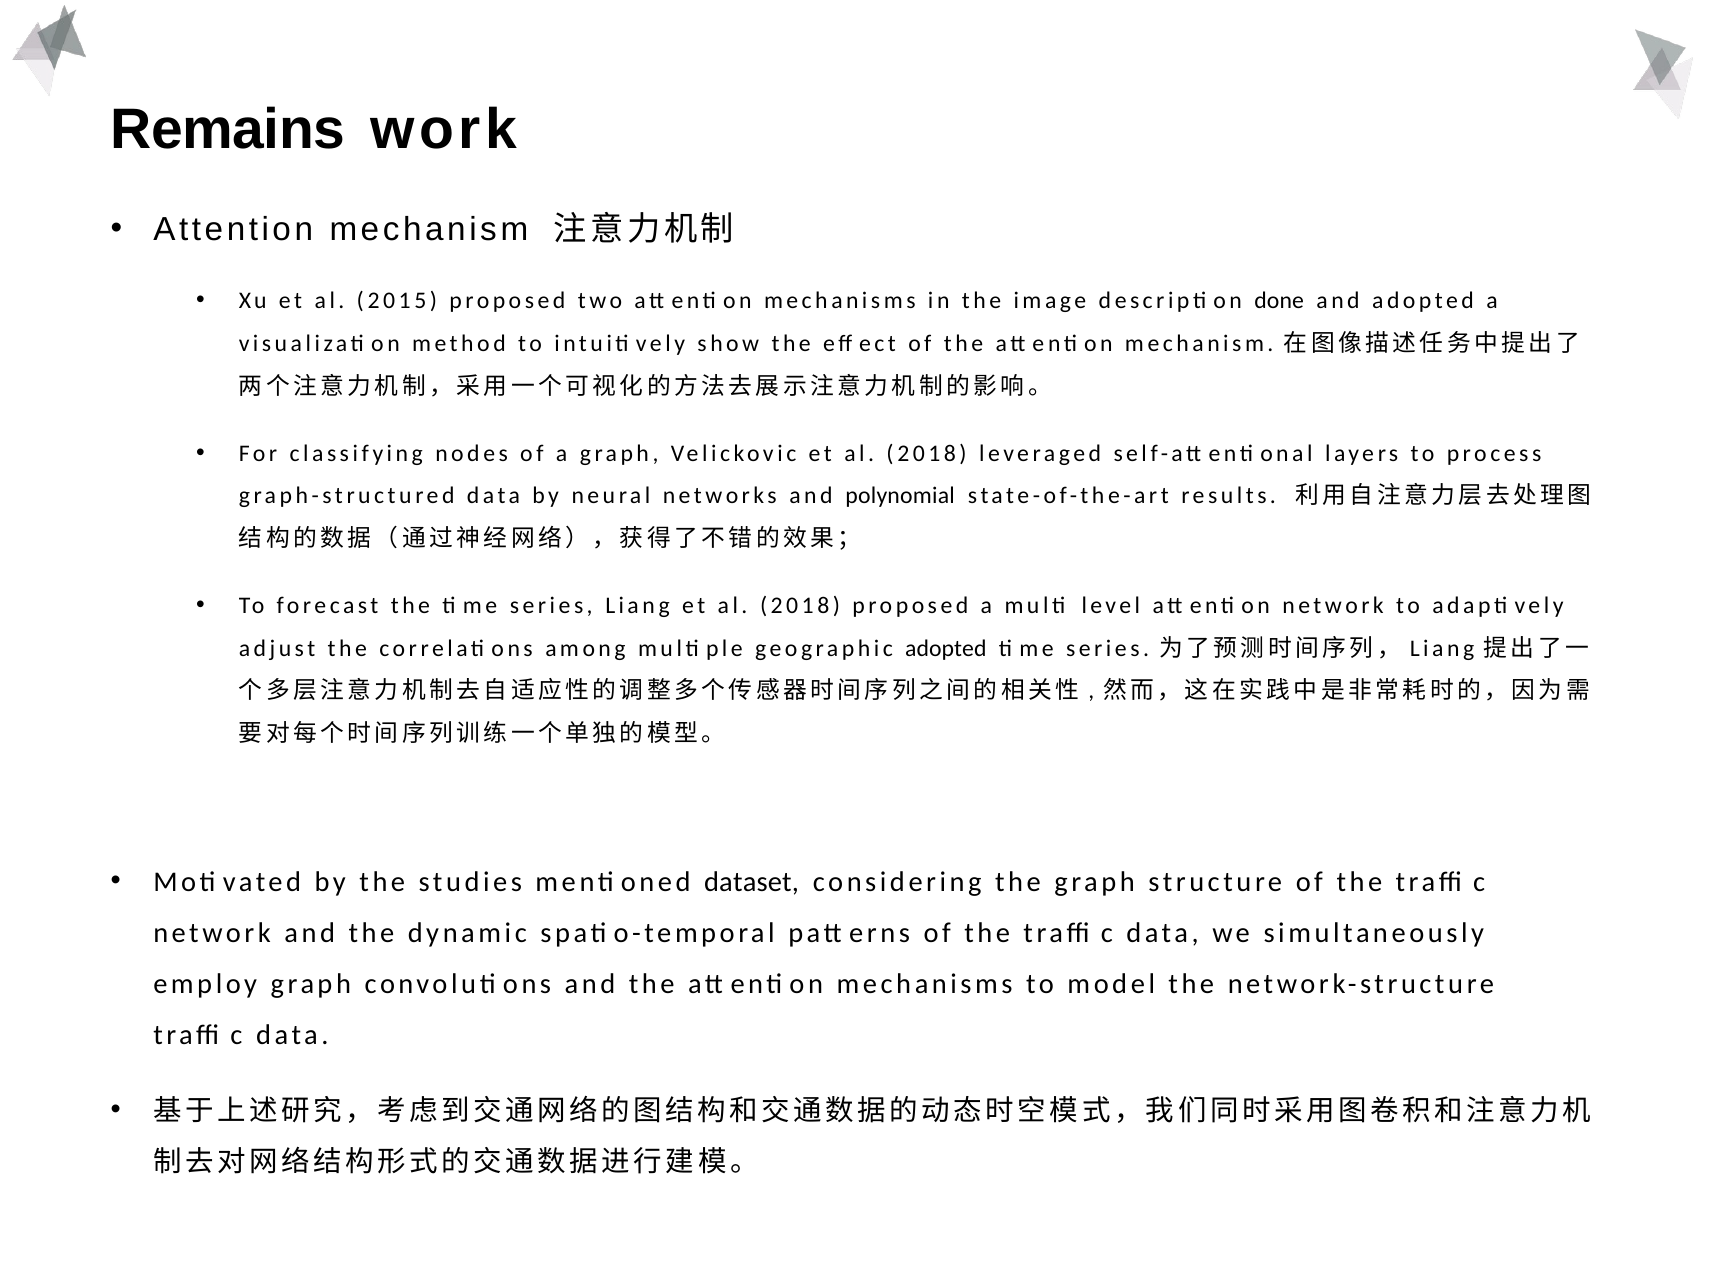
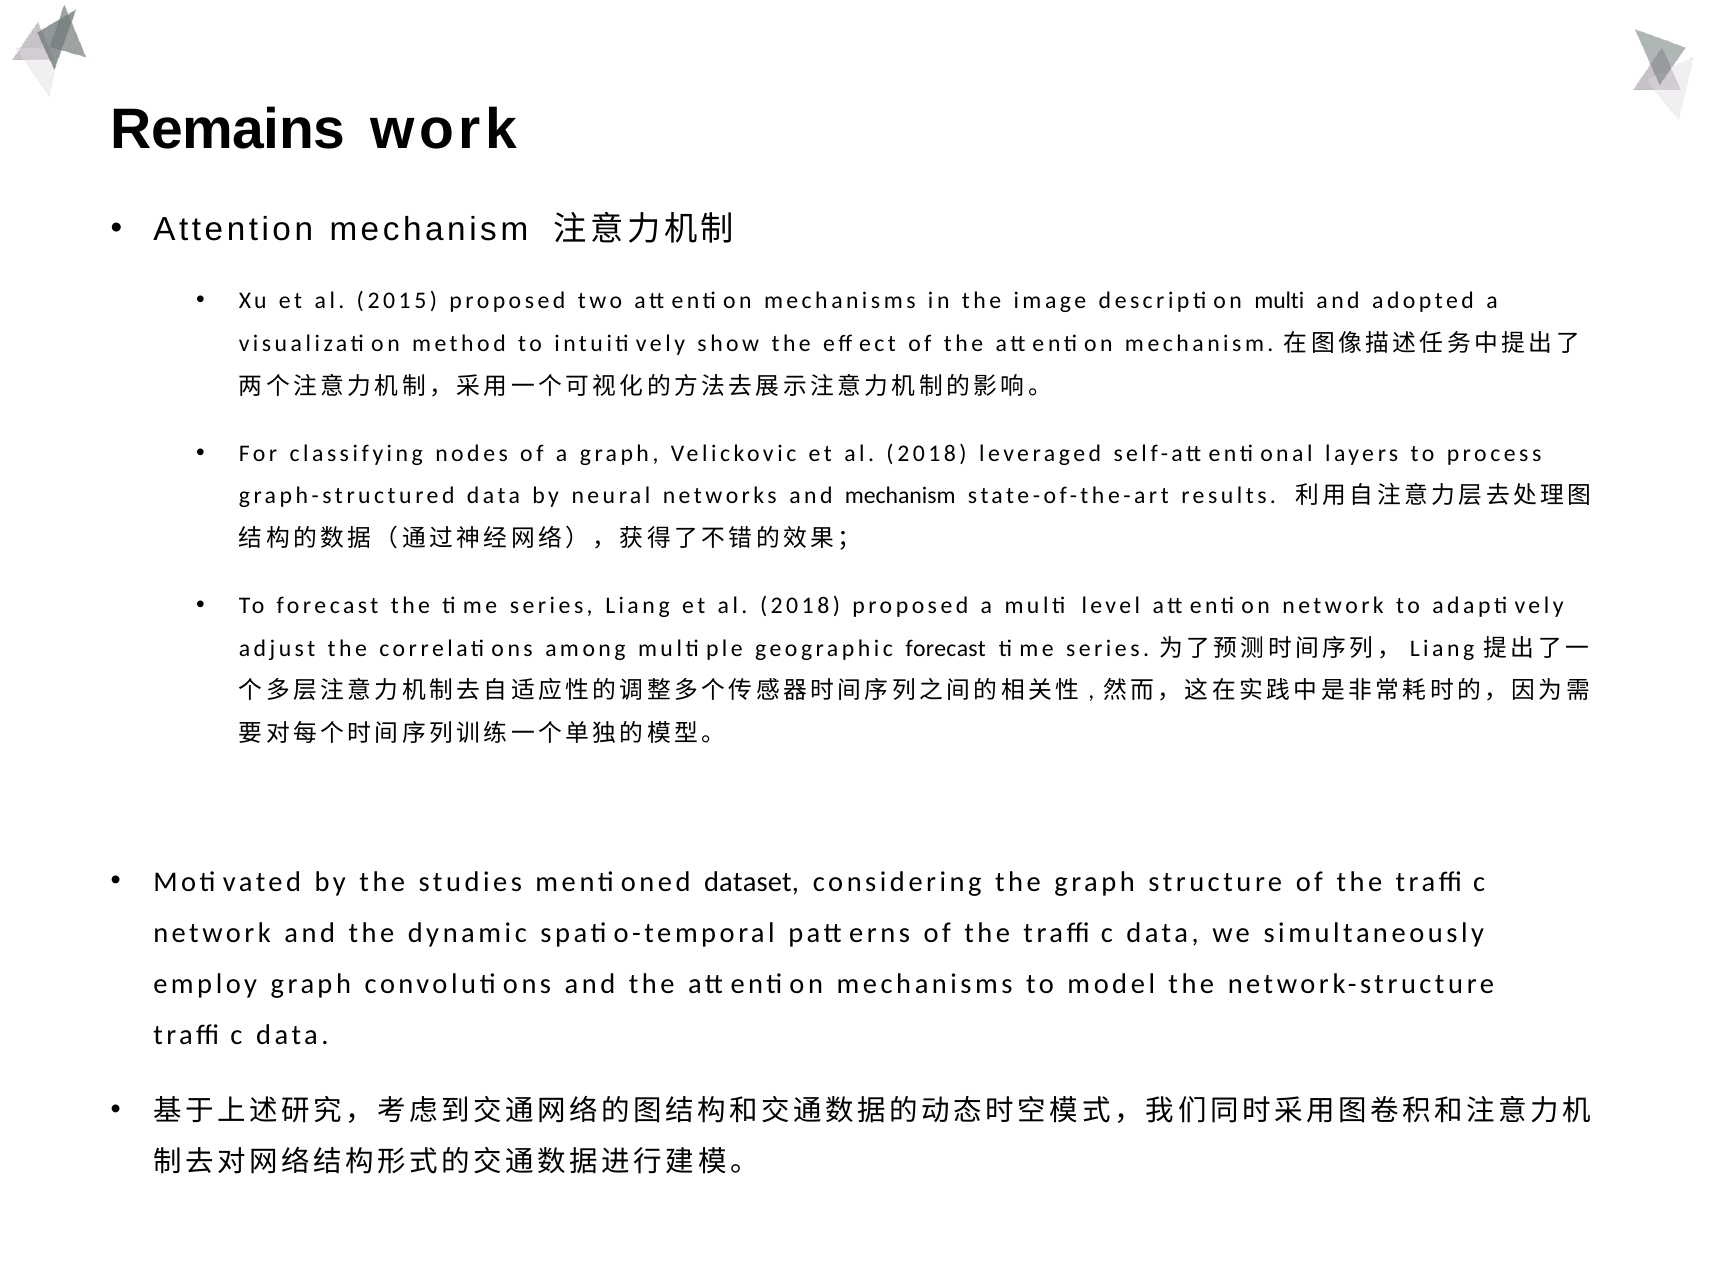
done at (1279, 301): done -> multi
and polynomial: polynomial -> mechanism
geographic adopted: adopted -> forecast
